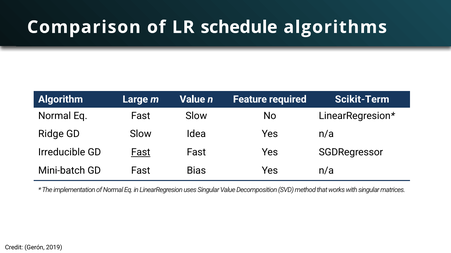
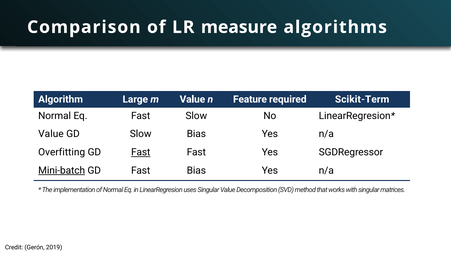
schedule: schedule -> measure
Ridge at (51, 134): Ridge -> Value
Slow Idea: Idea -> Bias
Irreducible: Irreducible -> Overfitting
Mini-batch underline: none -> present
